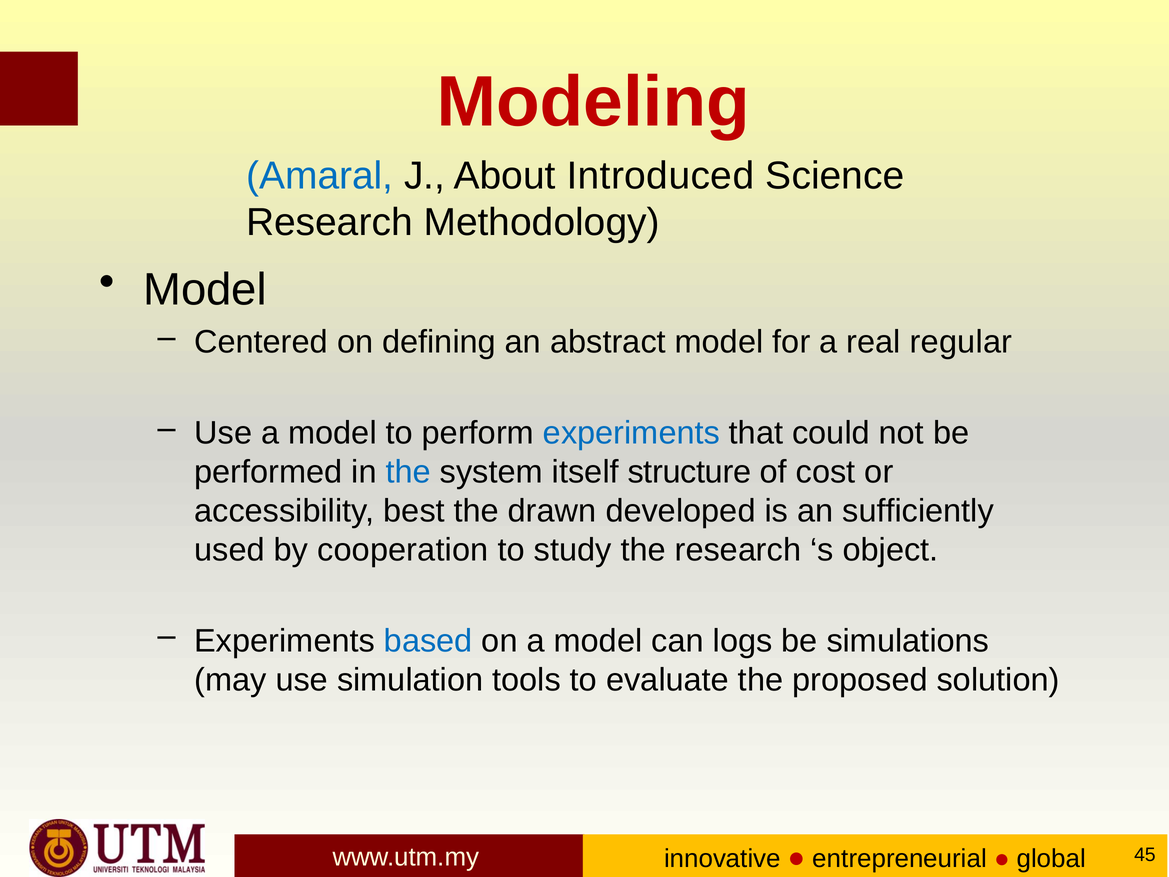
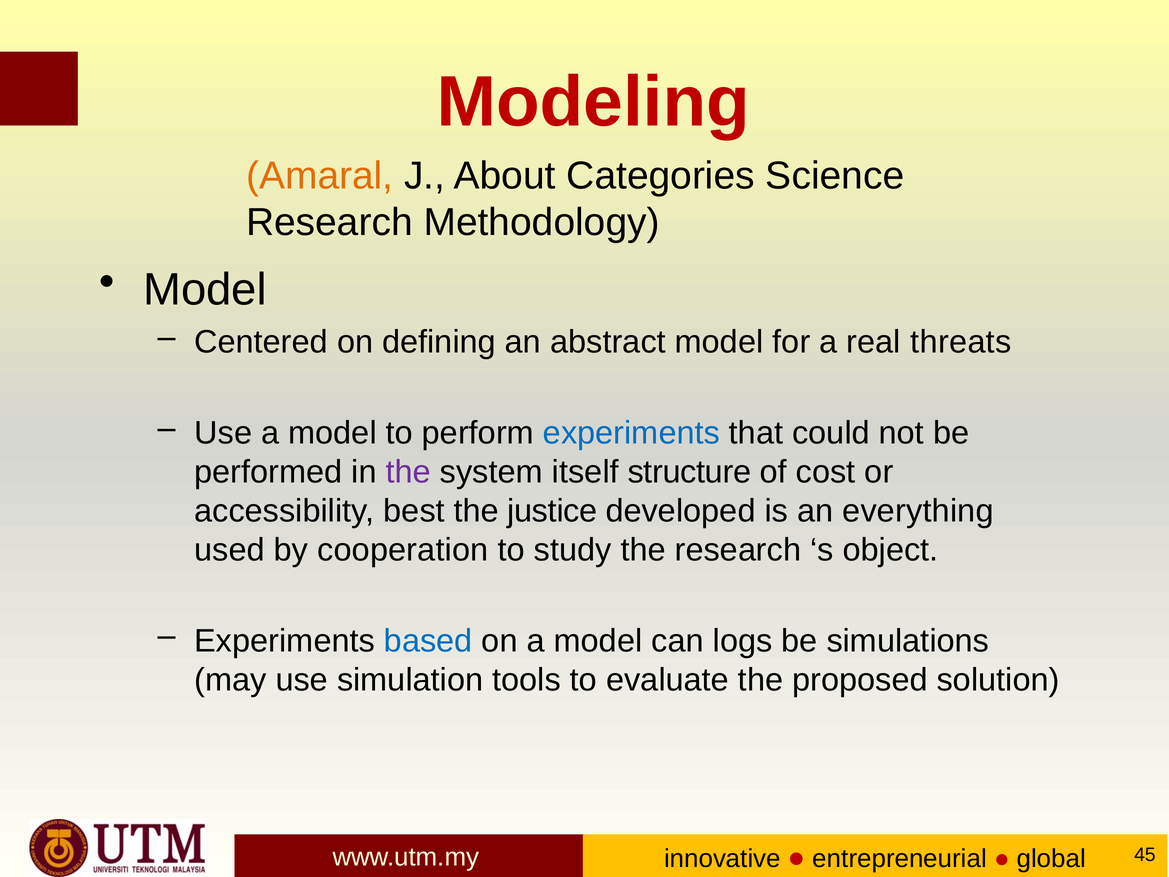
Amaral colour: blue -> orange
Introduced: Introduced -> Categories
regular: regular -> threats
the at (408, 472) colour: blue -> purple
drawn: drawn -> justice
sufficiently: sufficiently -> everything
